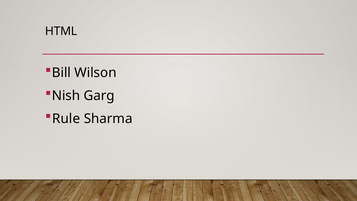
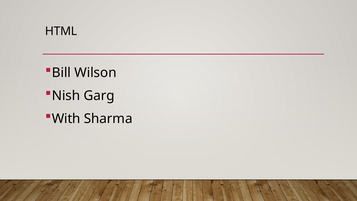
Rule: Rule -> With
